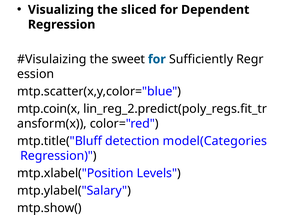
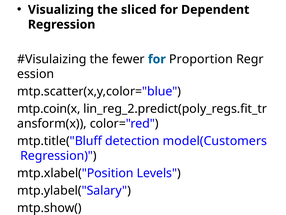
sweet: sweet -> fewer
Sufficiently: Sufficiently -> Proportion
model(Categories: model(Categories -> model(Customers
